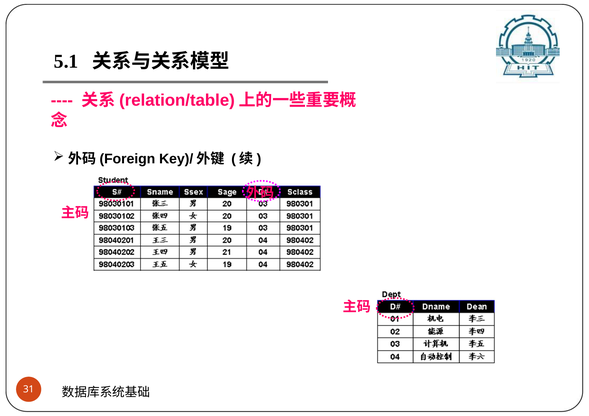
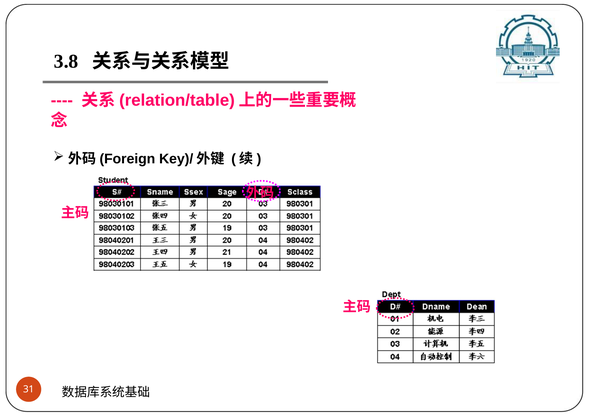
5.1: 5.1 -> 3.8
